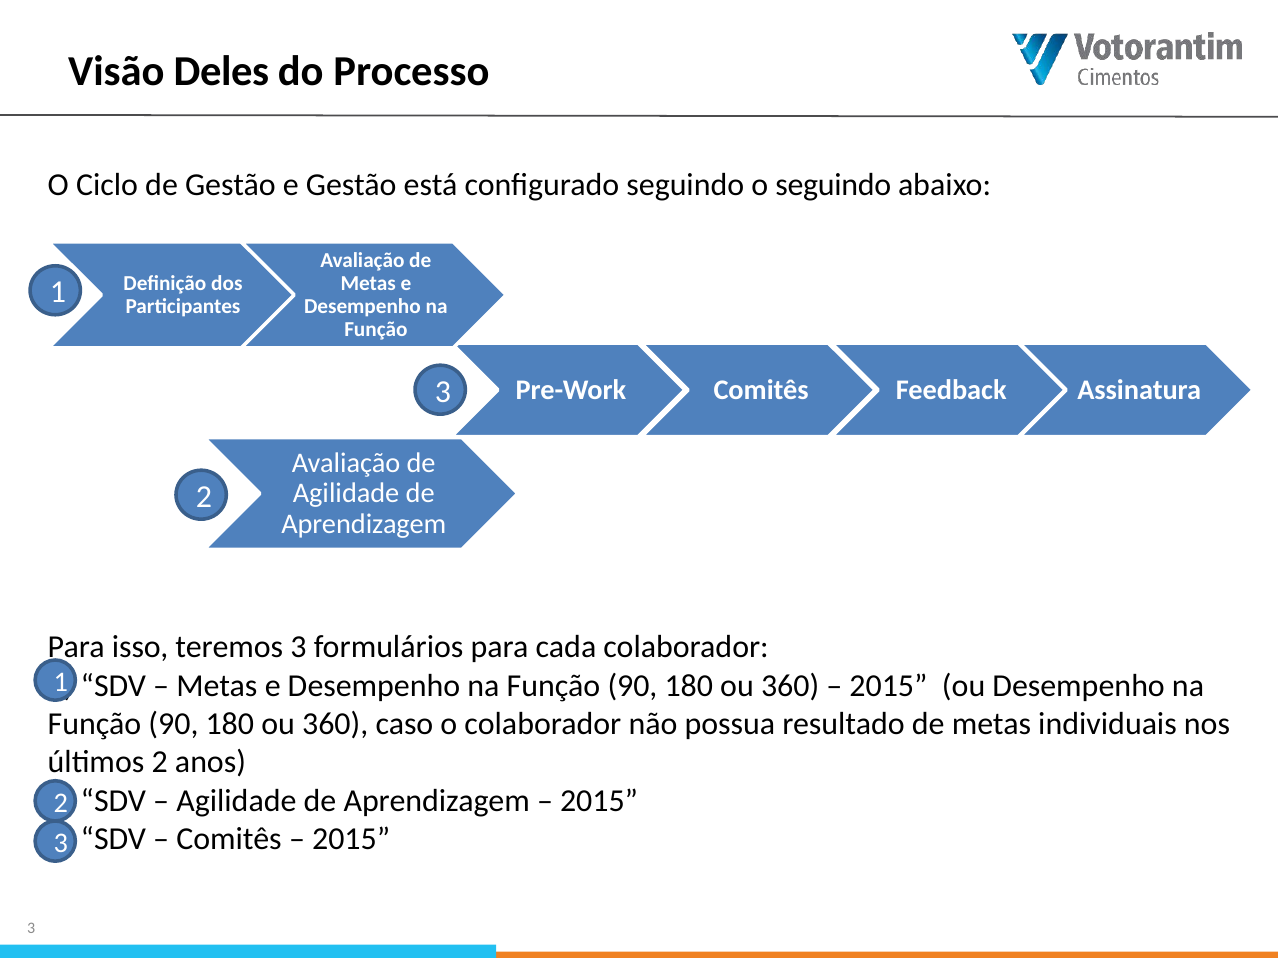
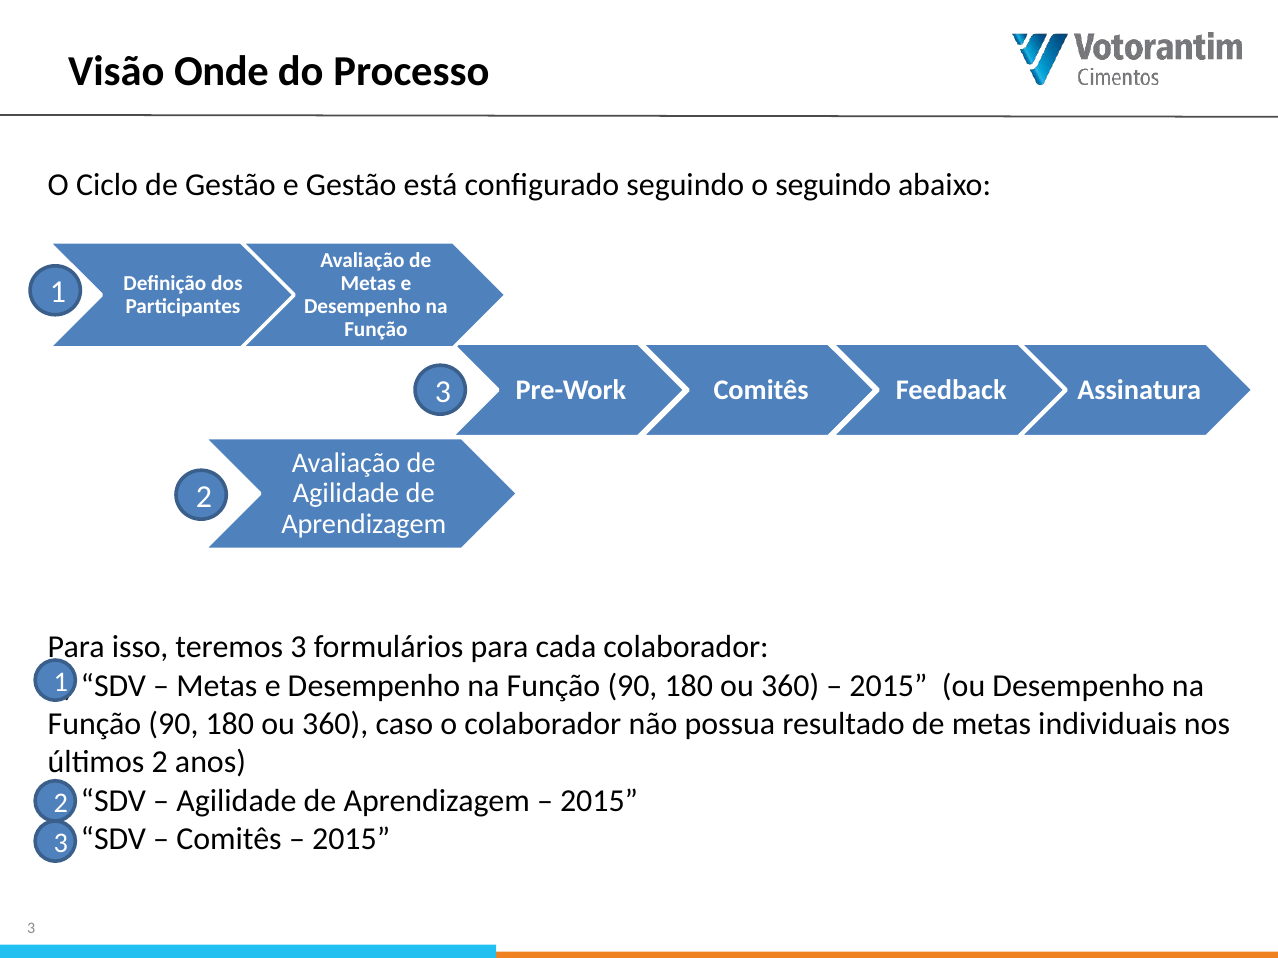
Deles: Deles -> Onde
